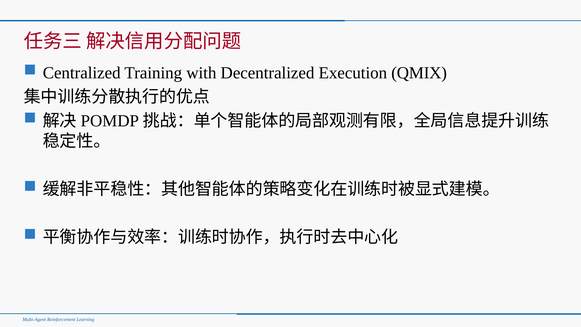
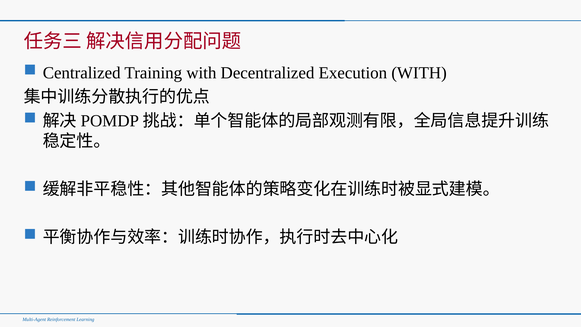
Execution QMIX: QMIX -> WITH
